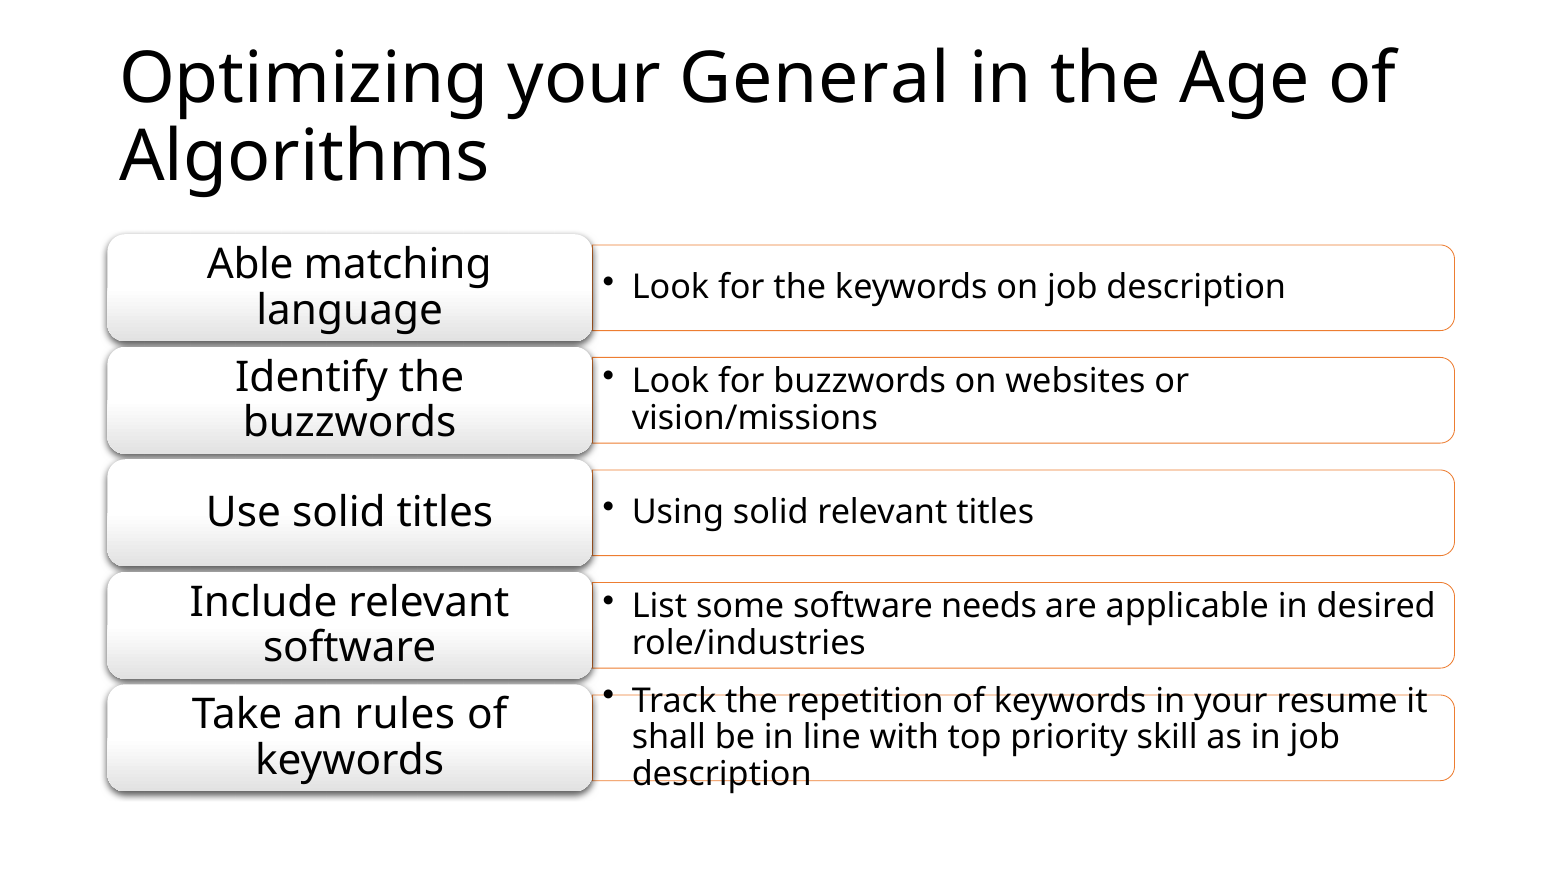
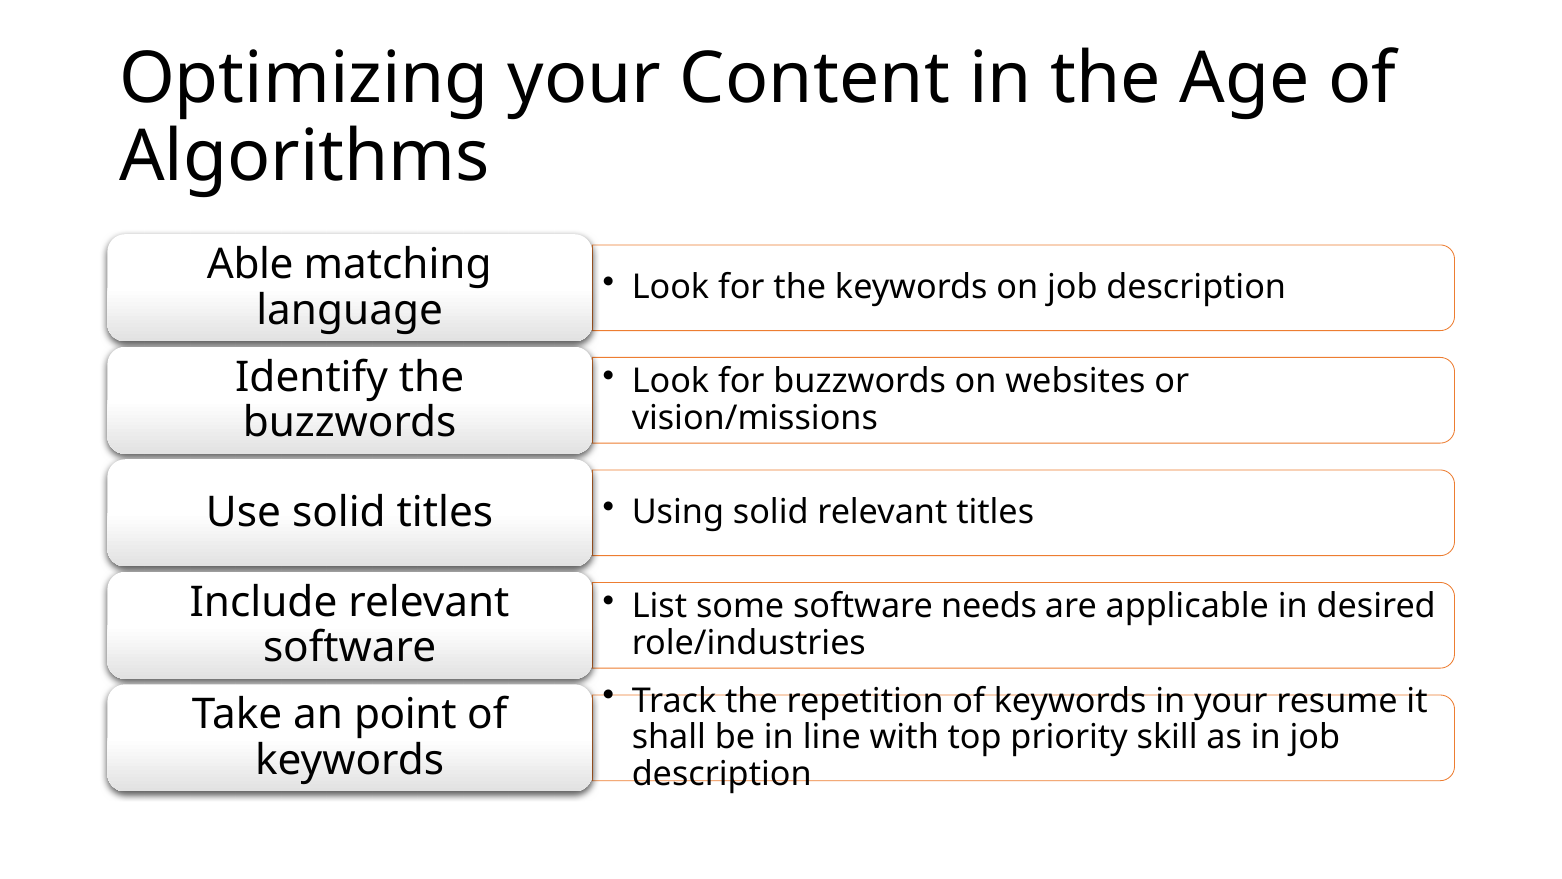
General: General -> Content
rules: rules -> point
